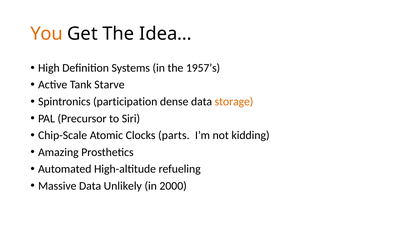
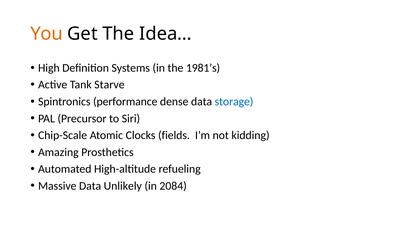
1957’s: 1957’s -> 1981’s
participation: participation -> performance
storage colour: orange -> blue
parts: parts -> fields
2000: 2000 -> 2084
